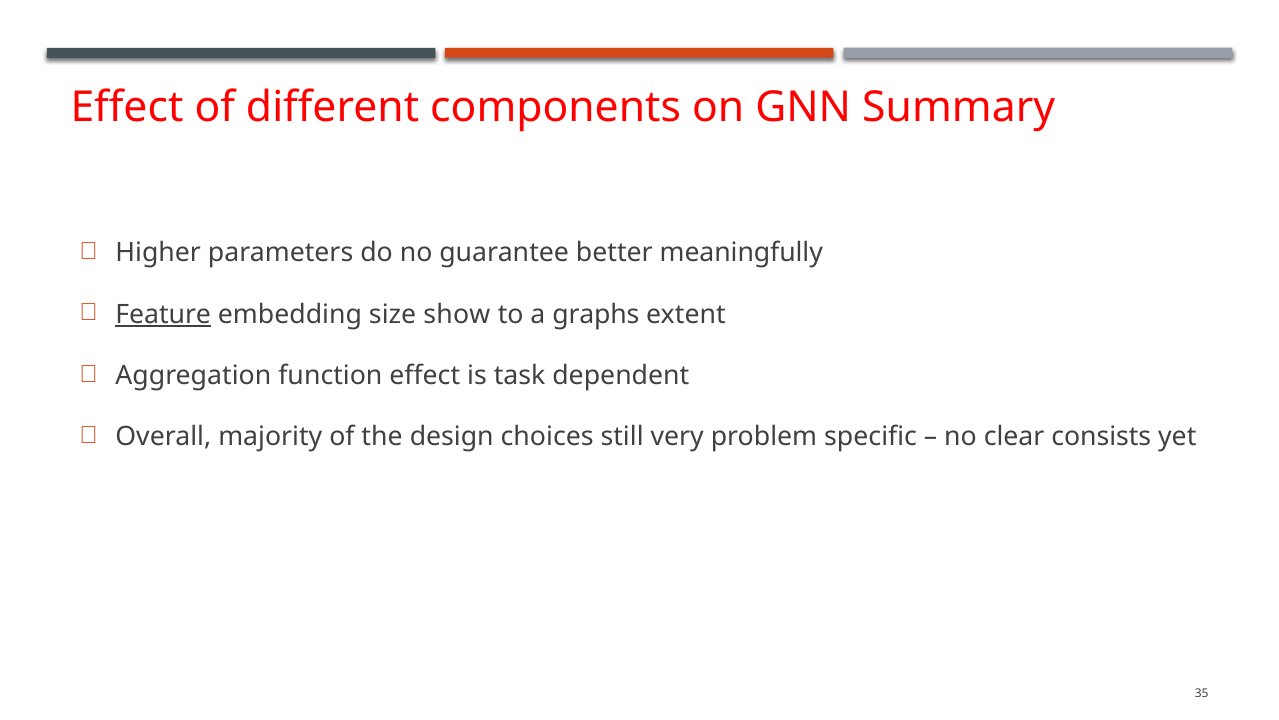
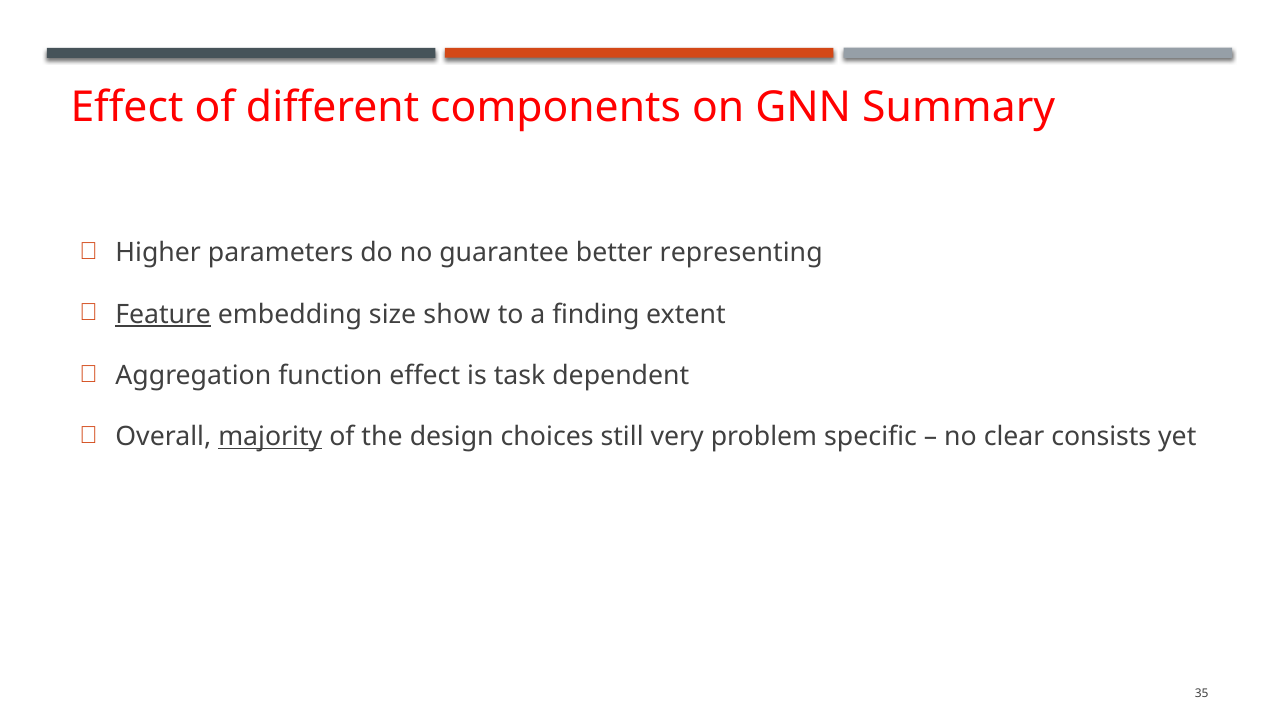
meaningfully: meaningfully -> representing
graphs: graphs -> finding
majority underline: none -> present
